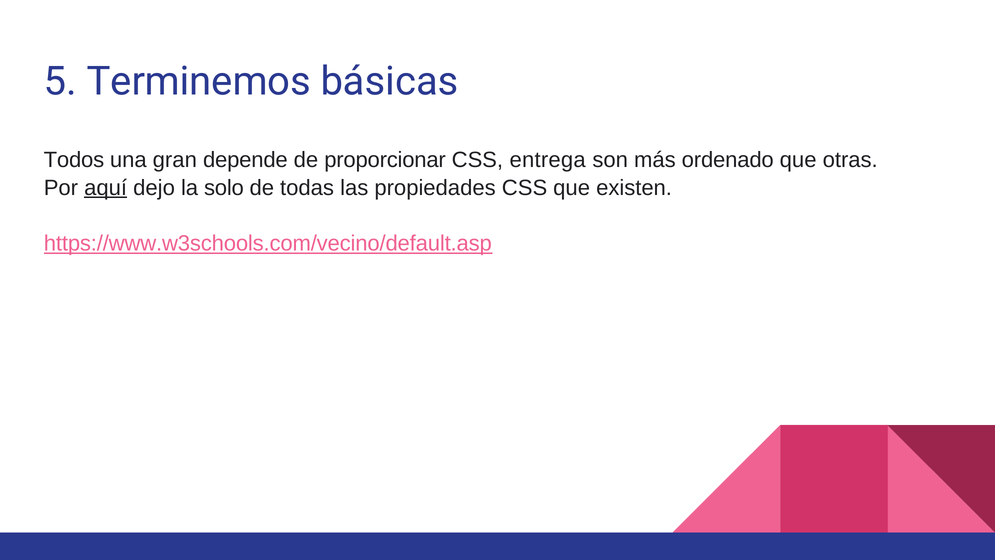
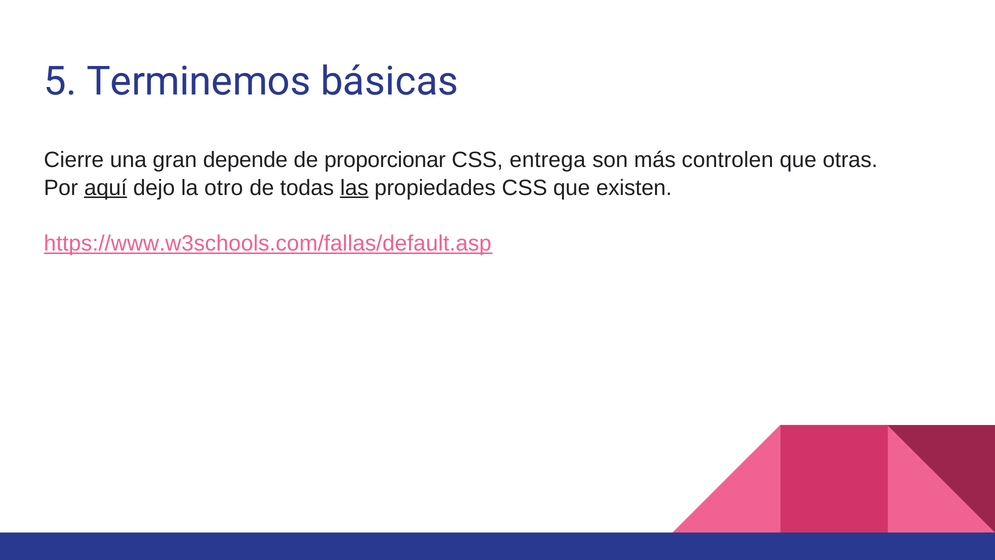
Todos: Todos -> Cierre
ordenado: ordenado -> controlen
solo: solo -> otro
las underline: none -> present
https://www.w3schools.com/vecino/default.asp: https://www.w3schools.com/vecino/default.asp -> https://www.w3schools.com/fallas/default.asp
